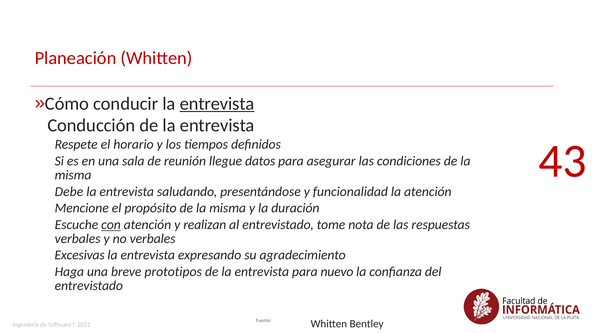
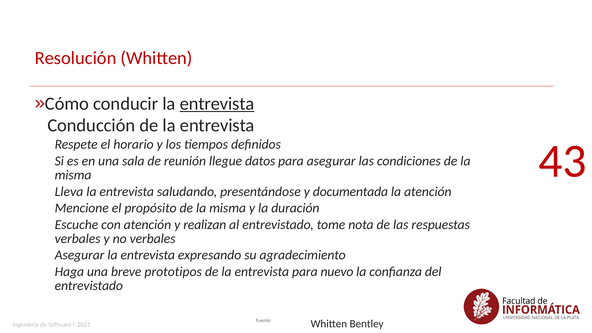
Planeación: Planeación -> Resolución
Debe: Debe -> Lleva
funcionalidad: funcionalidad -> documentada
con underline: present -> none
Excesivas at (80, 255): Excesivas -> Asegurar
